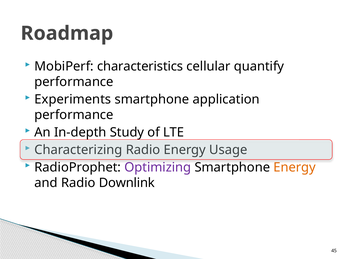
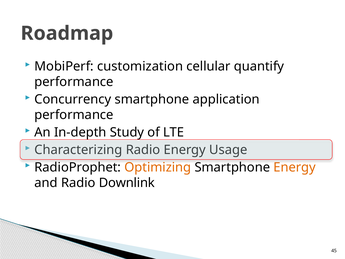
characteristics: characteristics -> customization
Experiments: Experiments -> Concurrency
Optimizing colour: purple -> orange
